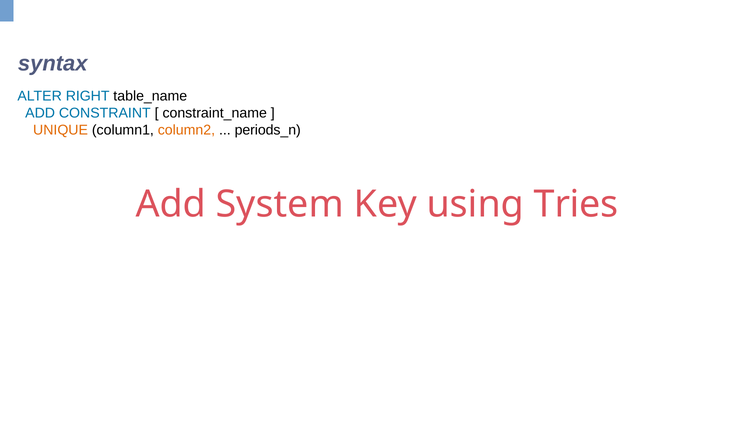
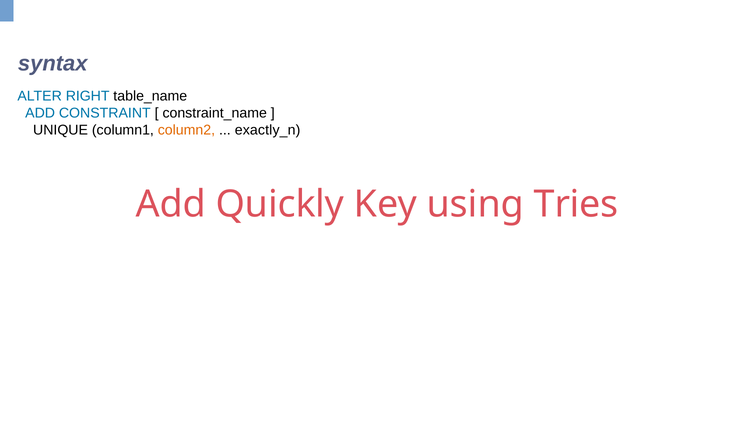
UNIQUE colour: orange -> black
periods_n: periods_n -> exactly_n
System: System -> Quickly
